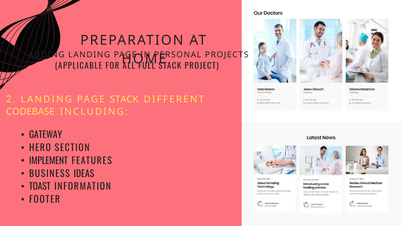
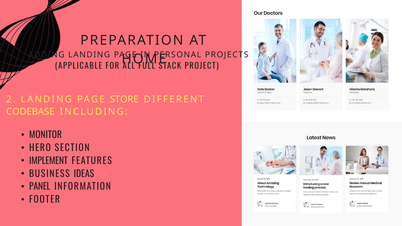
PAGE STACK: STACK -> STORE
GATEWAY: GATEWAY -> MONITOR
TOAST: TOAST -> PANEL
